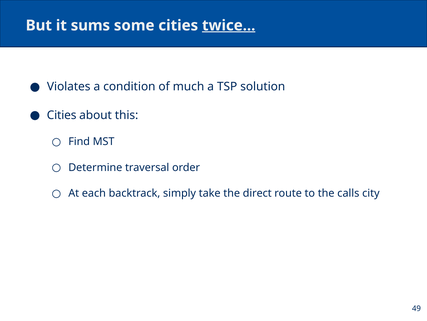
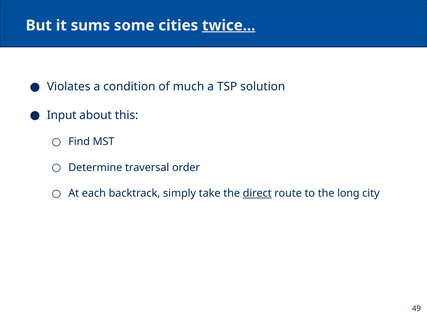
Cities at (62, 115): Cities -> Input
direct underline: none -> present
calls: calls -> long
